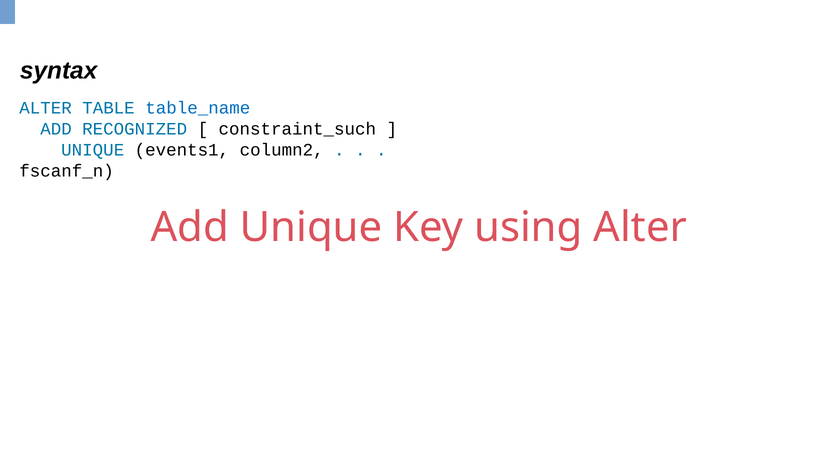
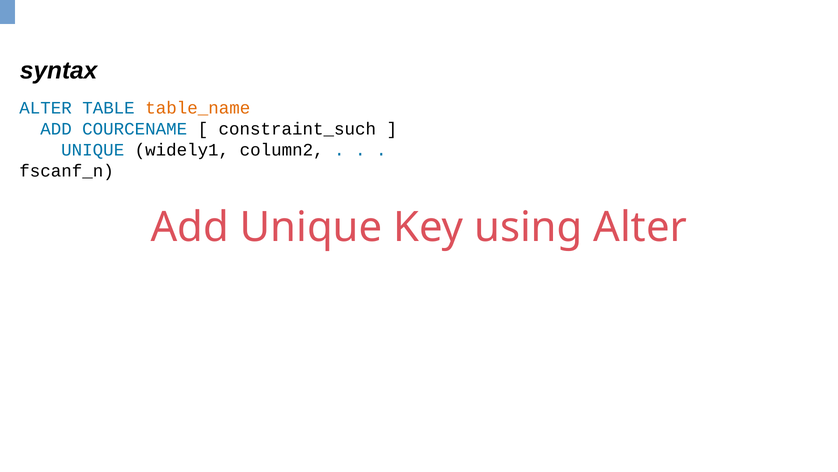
table_name colour: blue -> orange
RECOGNIZED: RECOGNIZED -> COURCENAME
events1: events1 -> widely1
